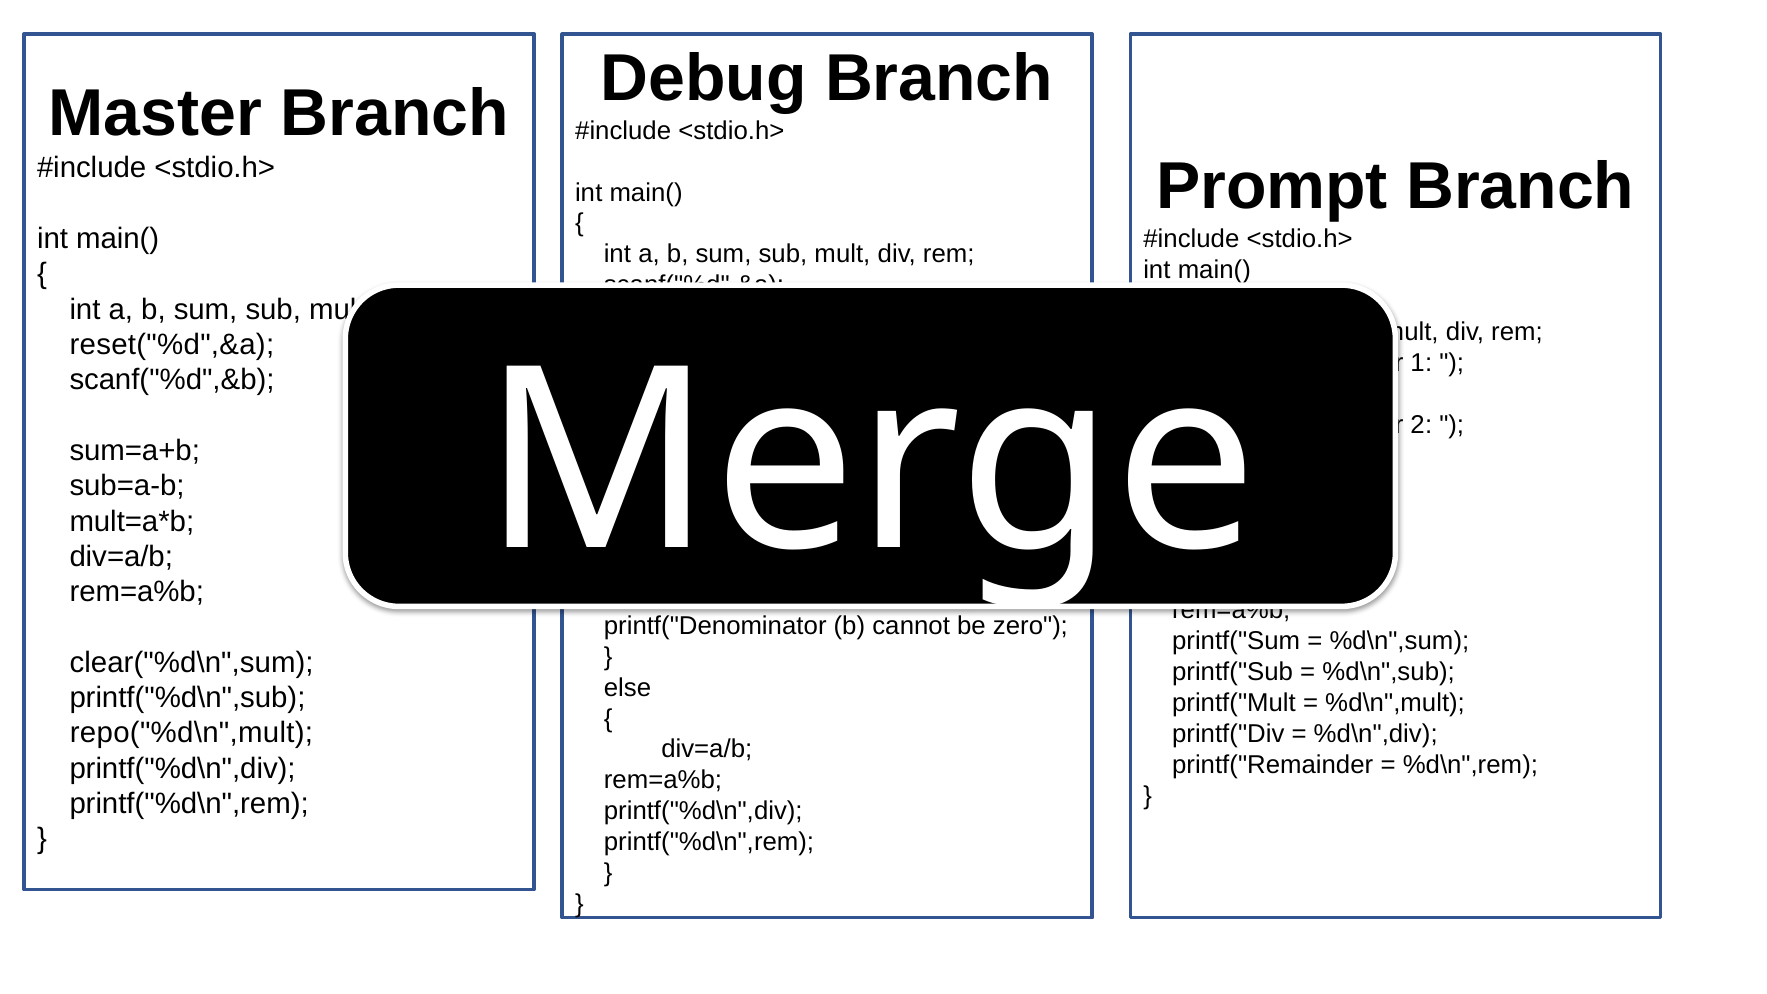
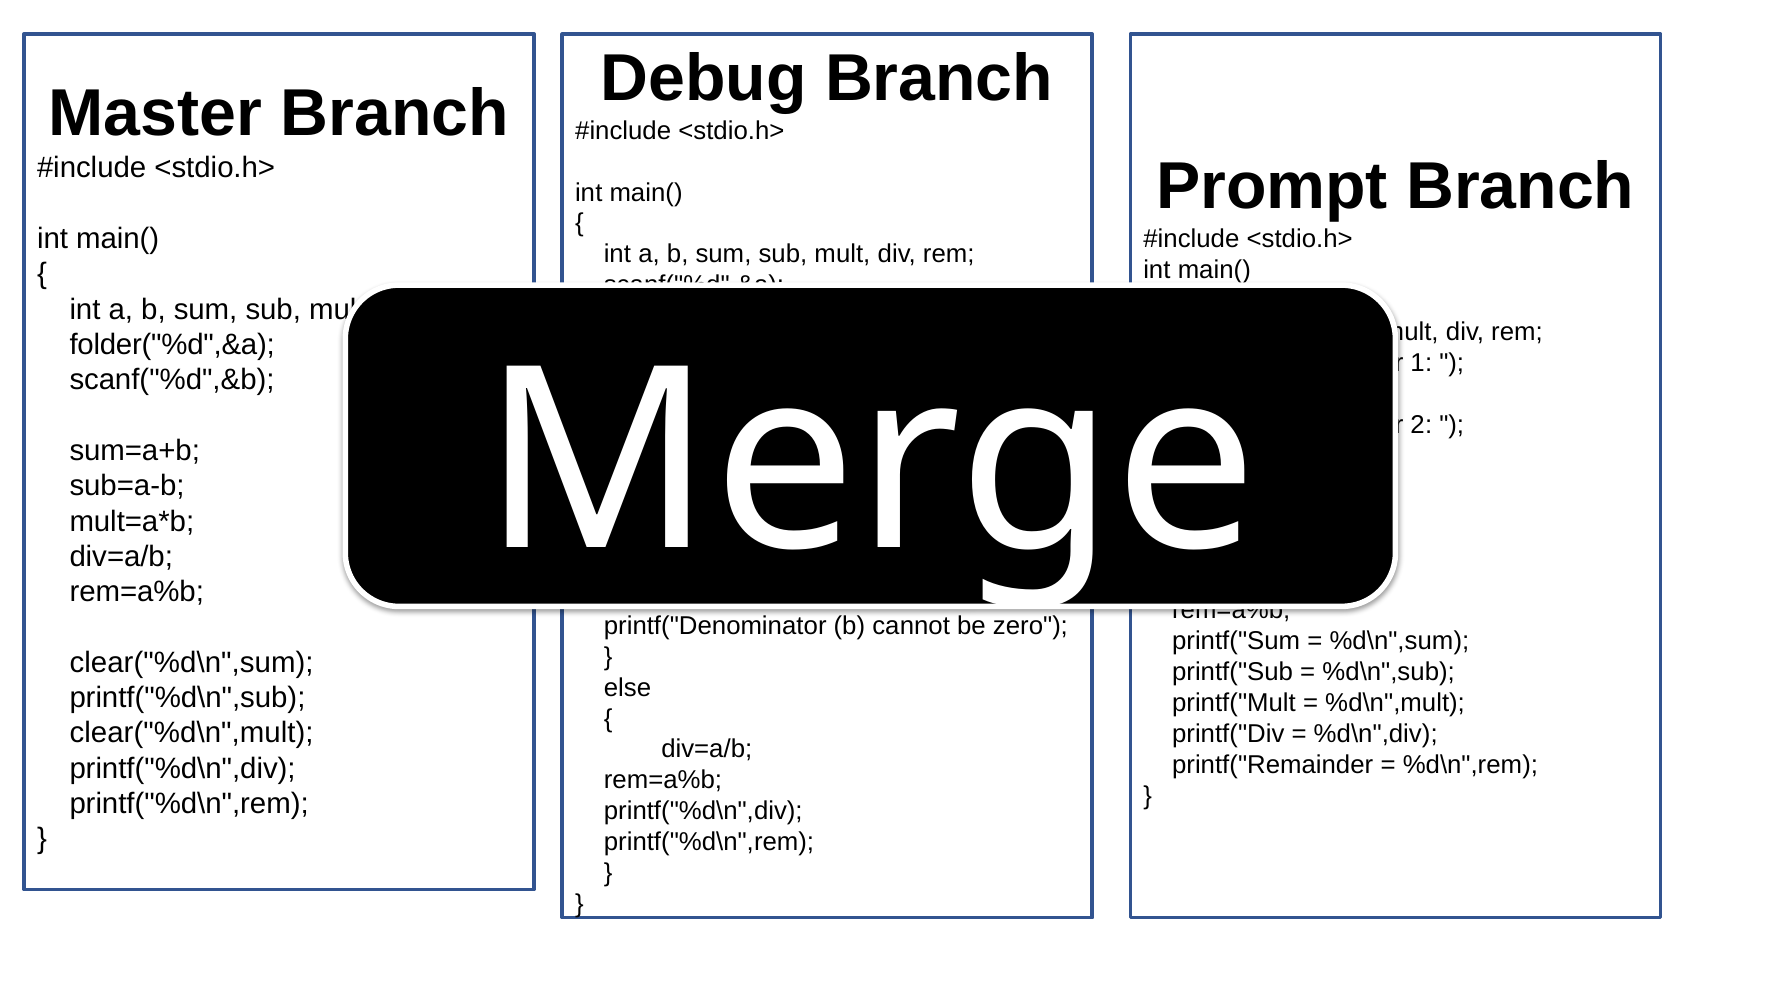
reset("%d",&a: reset("%d",&a -> folder("%d",&a
repo("%d\n",mult: repo("%d\n",mult -> clear("%d\n",mult
